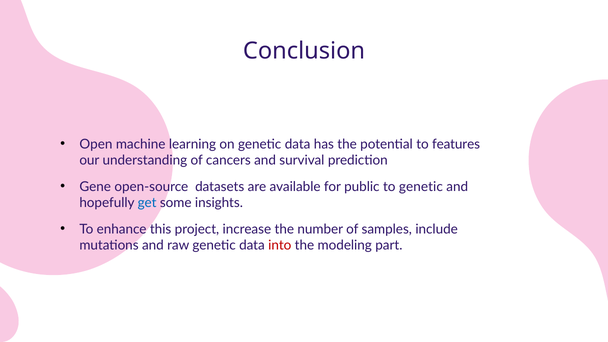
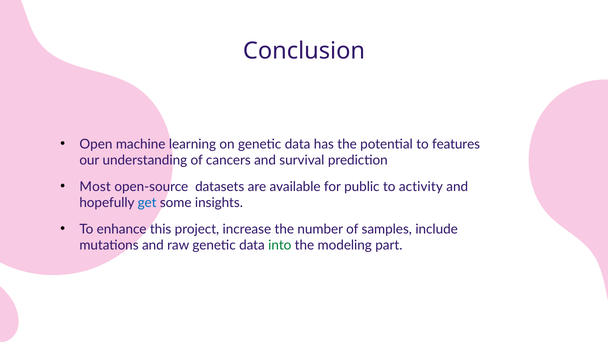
Gene: Gene -> Most
to genetic: genetic -> activity
into colour: red -> green
